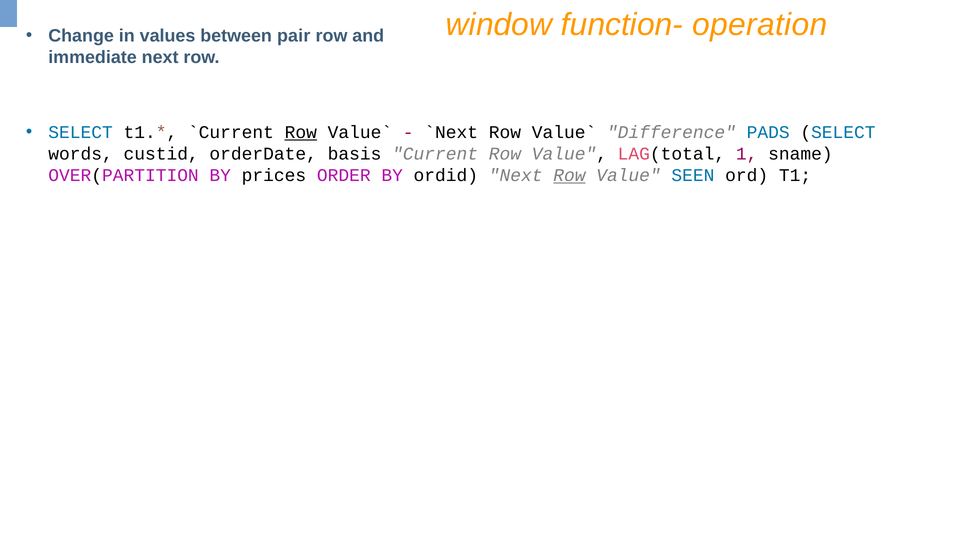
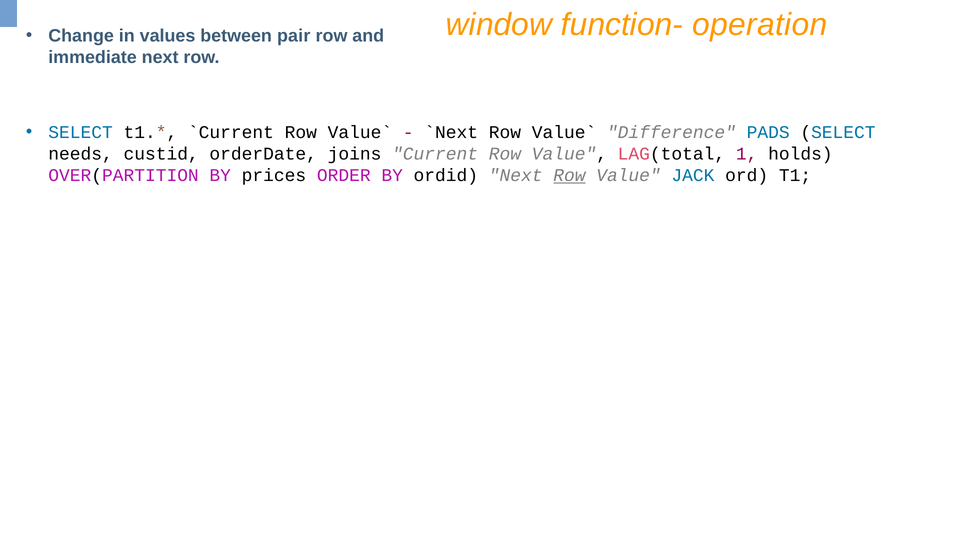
Row at (301, 133) underline: present -> none
words: words -> needs
basis: basis -> joins
sname: sname -> holds
SEEN: SEEN -> JACK
